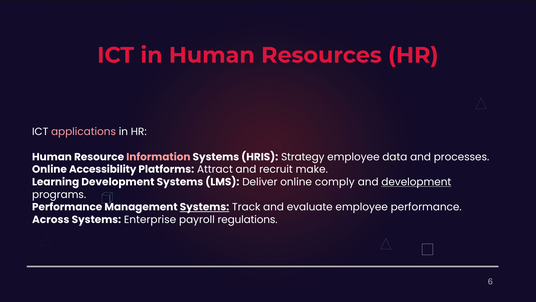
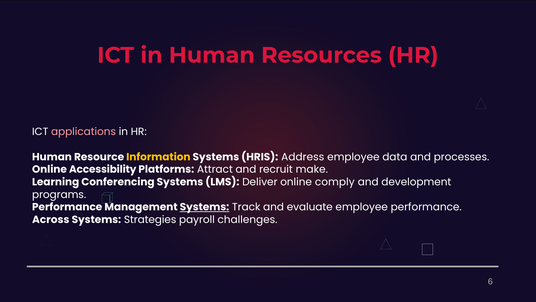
Information colour: pink -> yellow
Strategy: Strategy -> Address
Learning Development: Development -> Conferencing
development at (416, 182) underline: present -> none
Enterprise: Enterprise -> Strategies
regulations: regulations -> challenges
